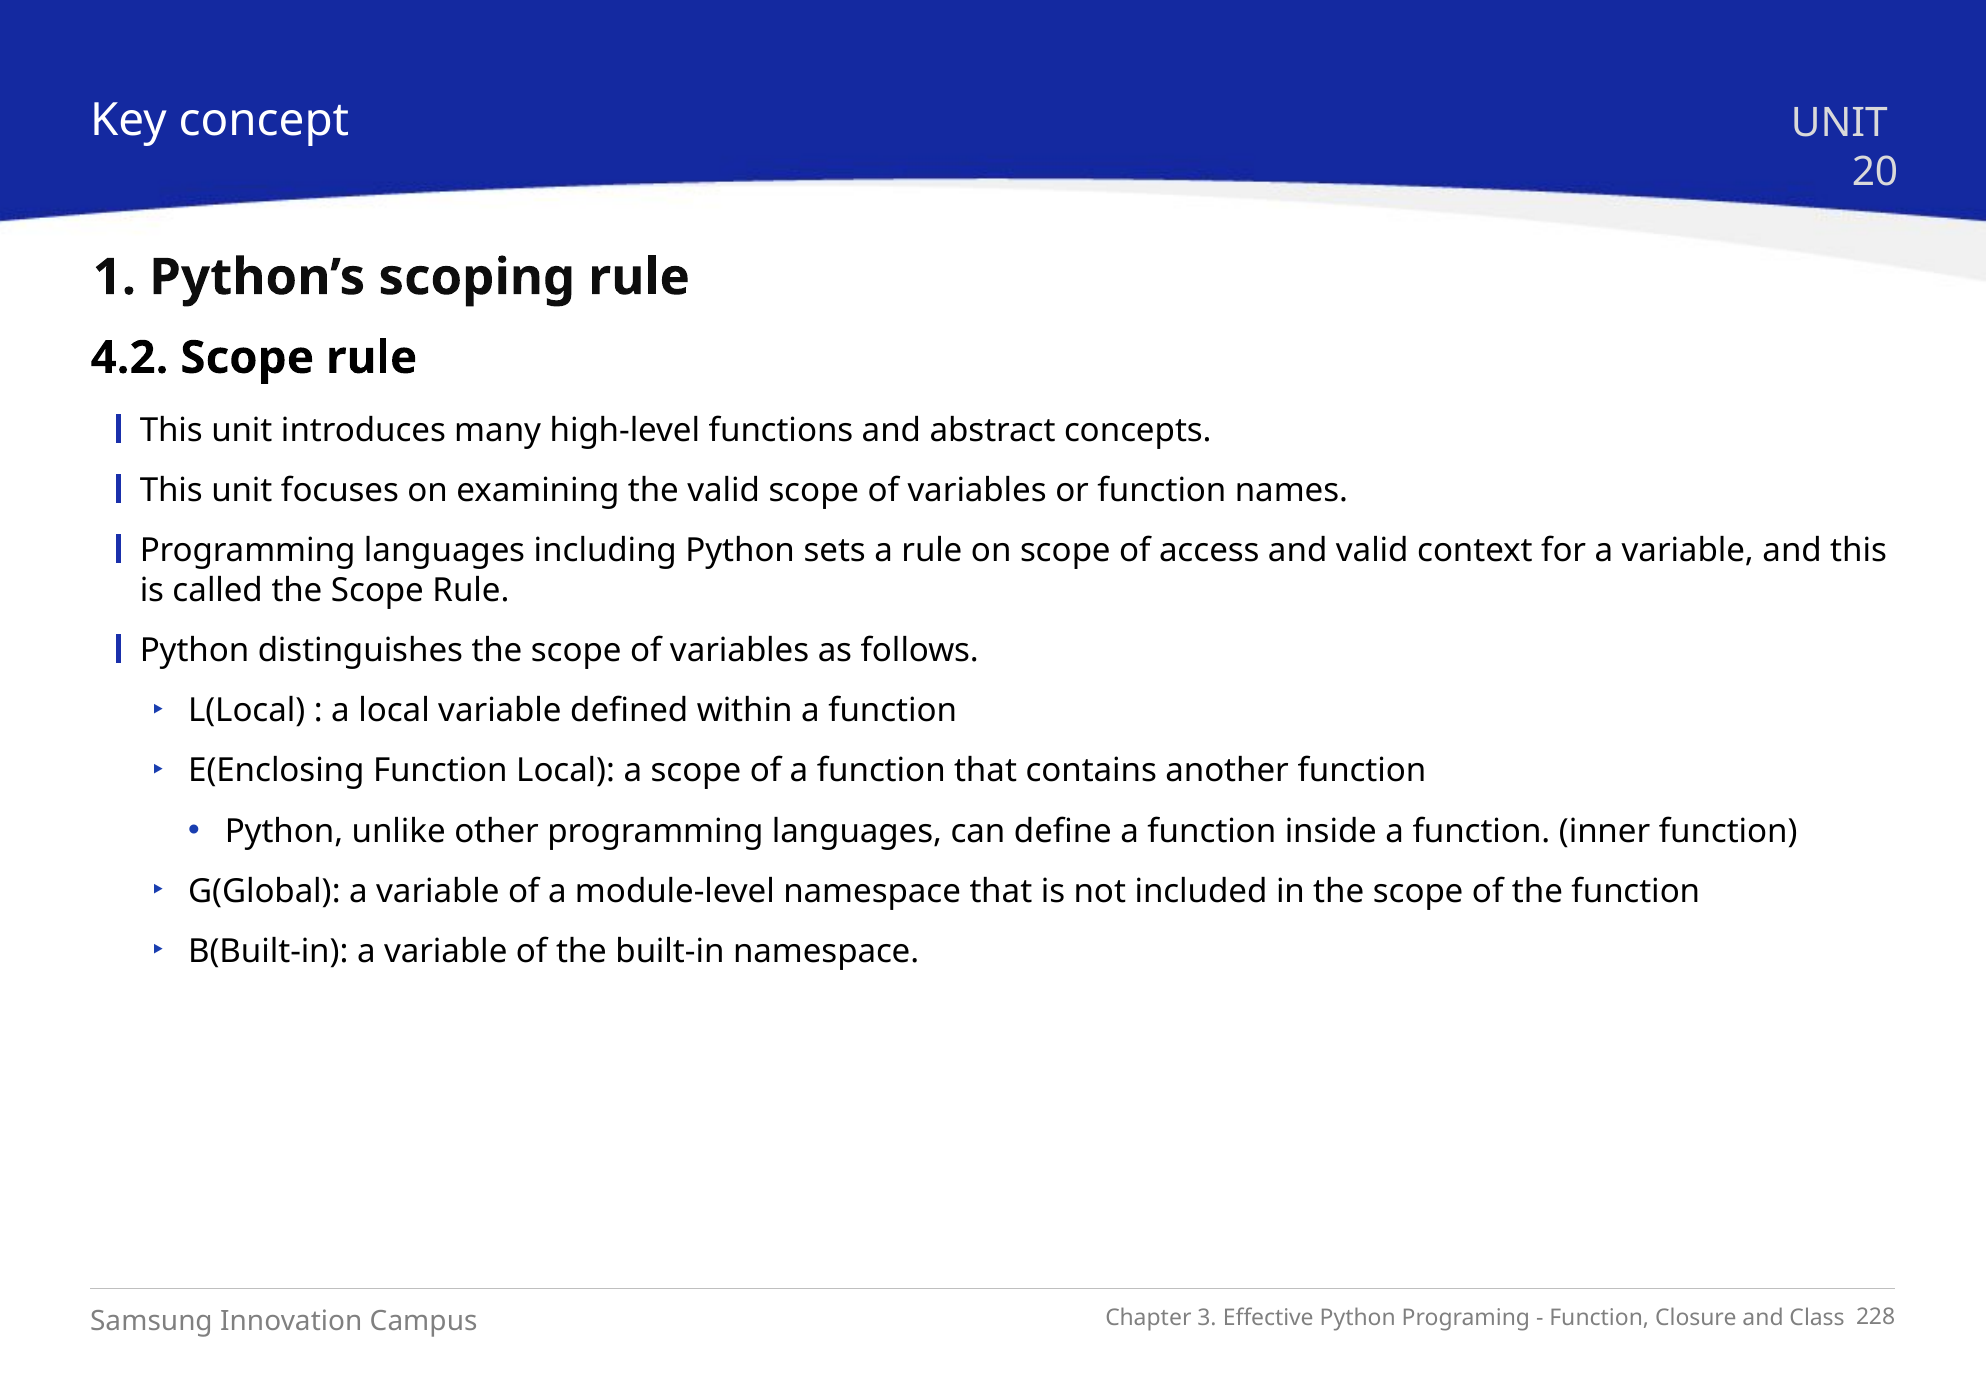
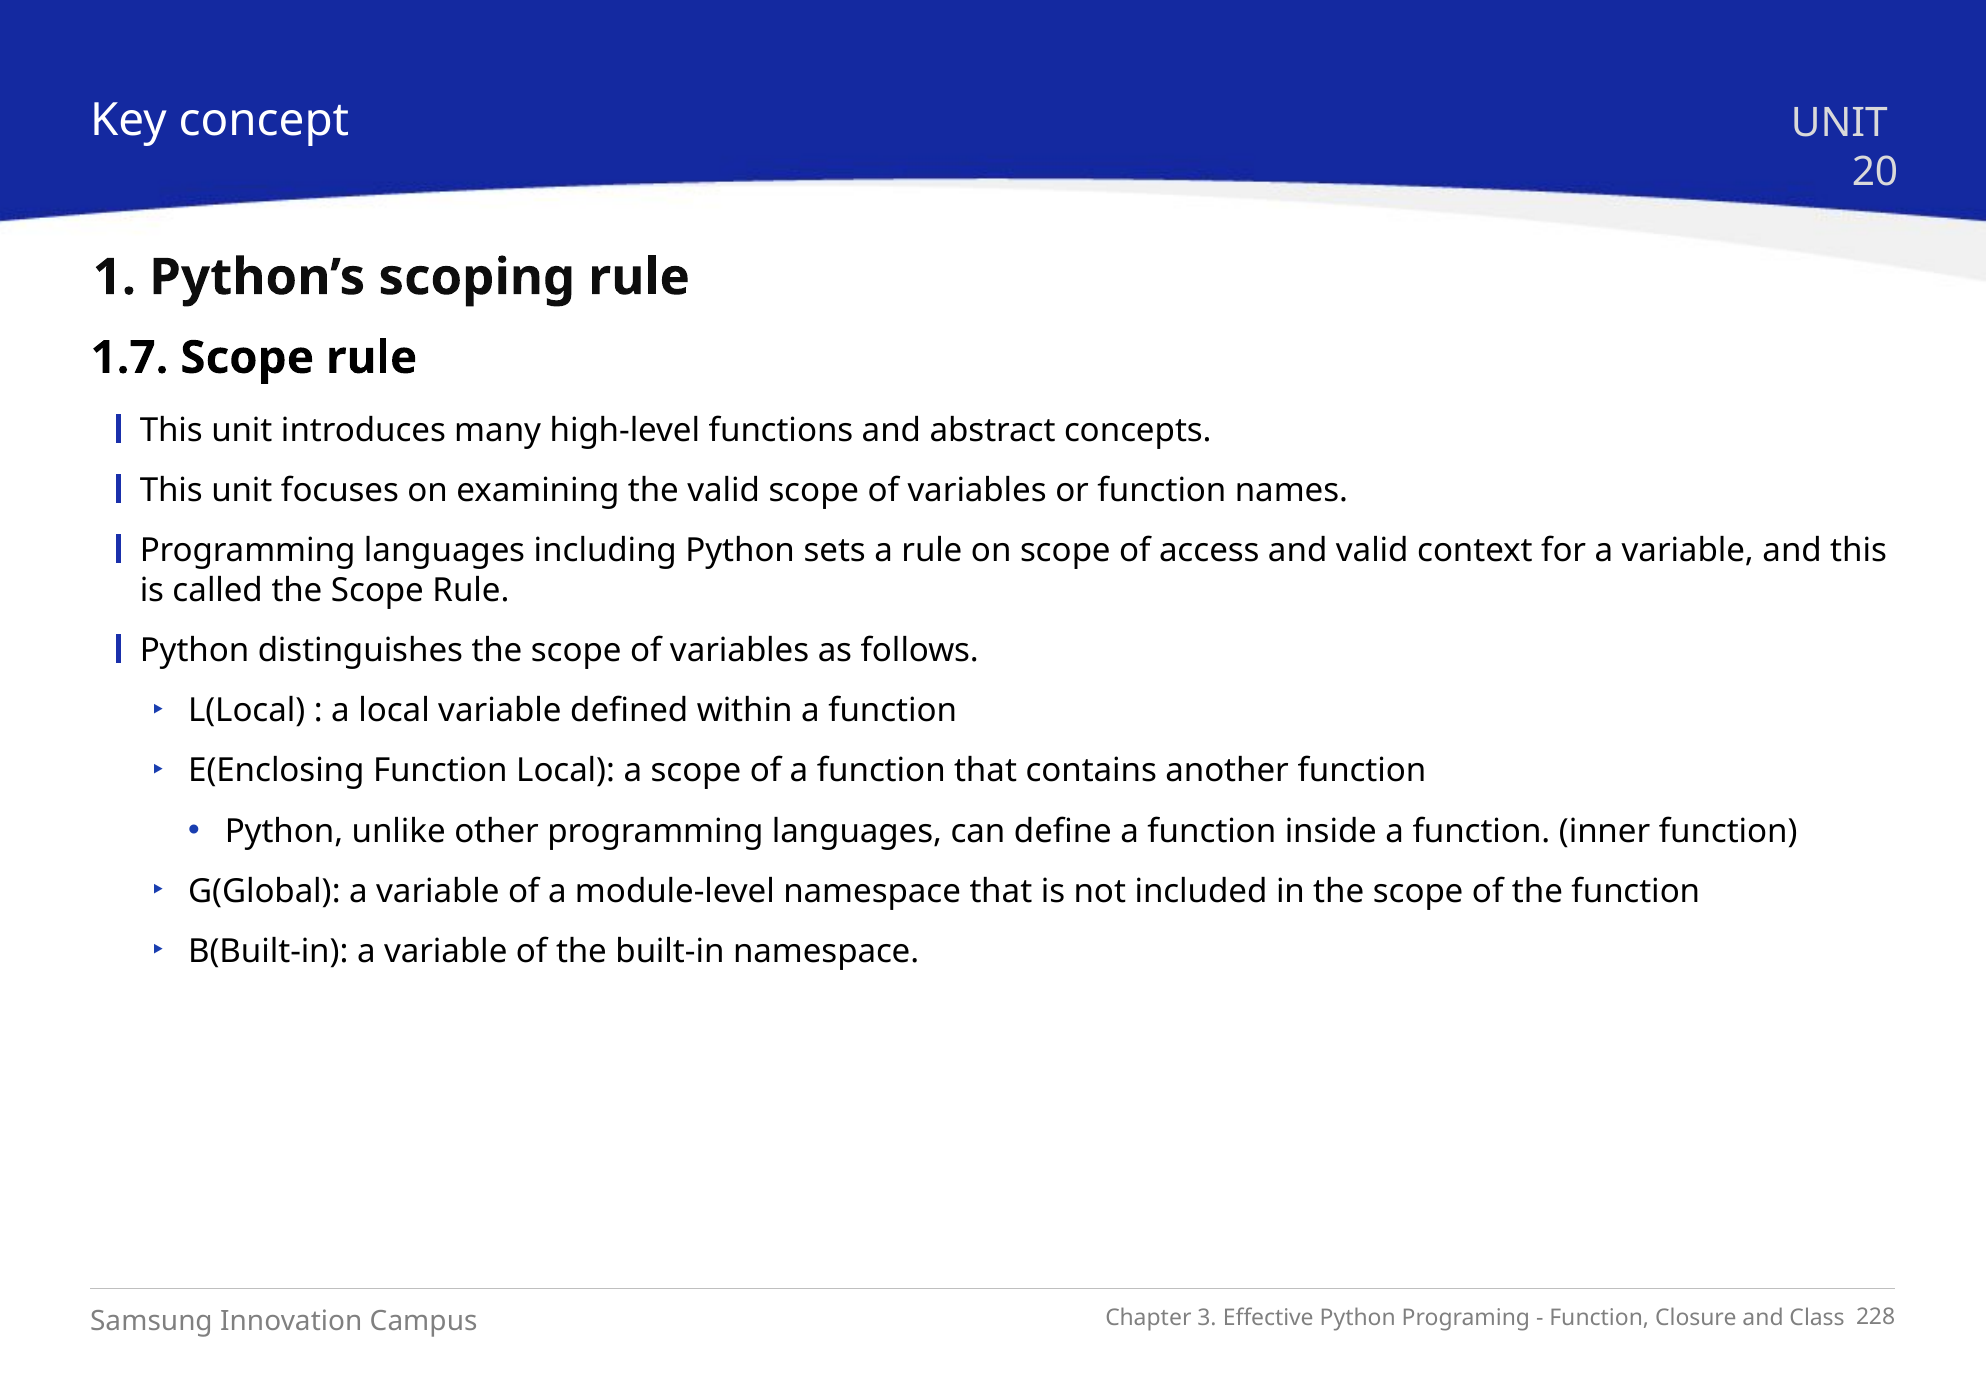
4.2: 4.2 -> 1.7
